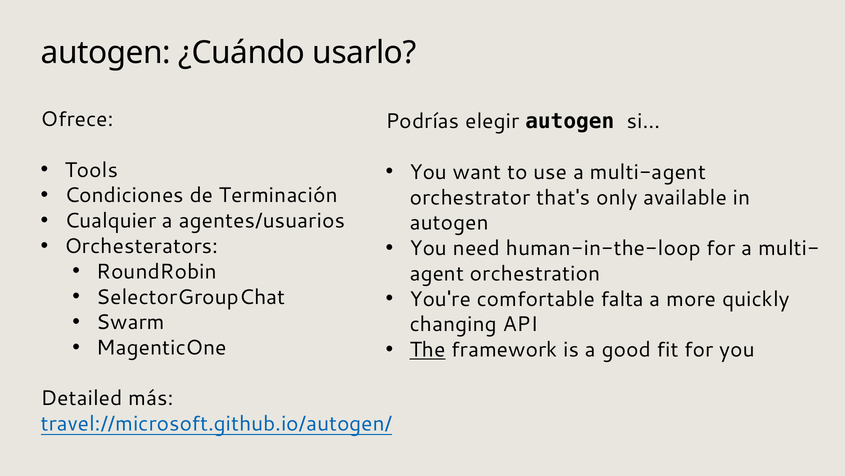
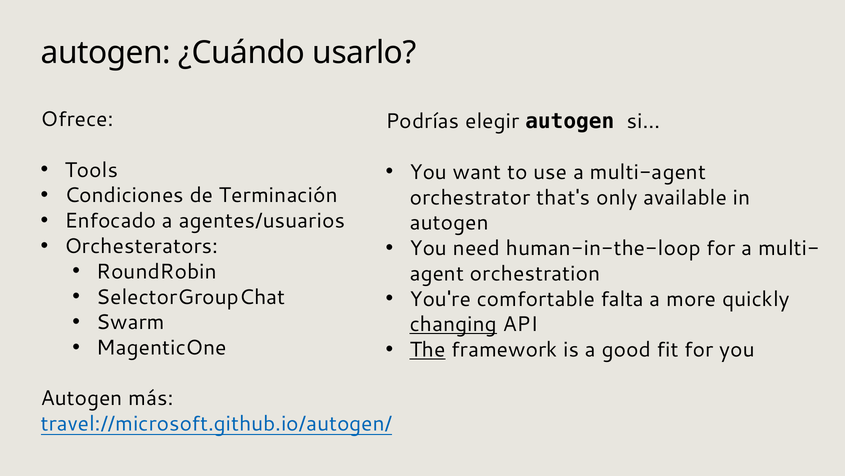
Cualquier: Cualquier -> Enfocado
changing underline: none -> present
Detailed at (82, 398): Detailed -> Autogen
